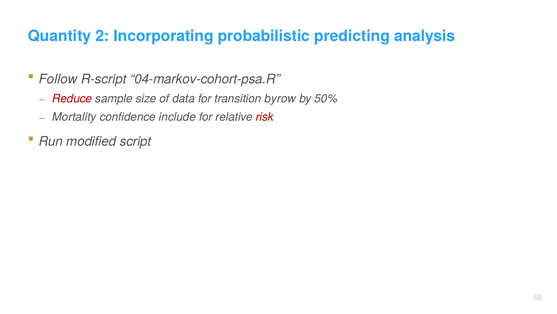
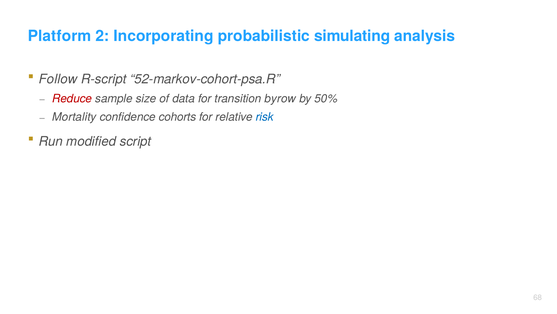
Quantity: Quantity -> Platform
predicting: predicting -> simulating
04-markov-cohort-psa.R: 04-markov-cohort-psa.R -> 52-markov-cohort-psa.R
include: include -> cohorts
risk colour: red -> blue
